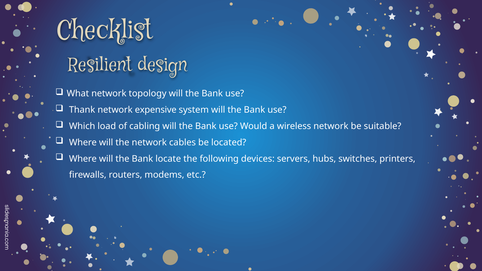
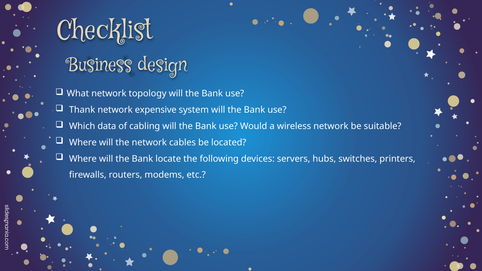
Resilient: Resilient -> Business
load: load -> data
